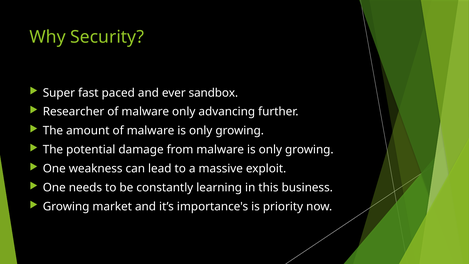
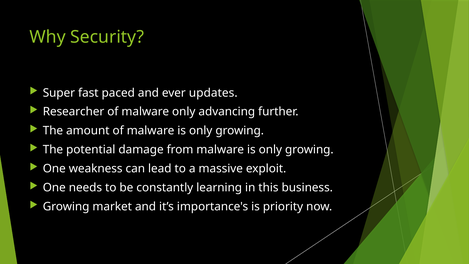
sandbox: sandbox -> updates
